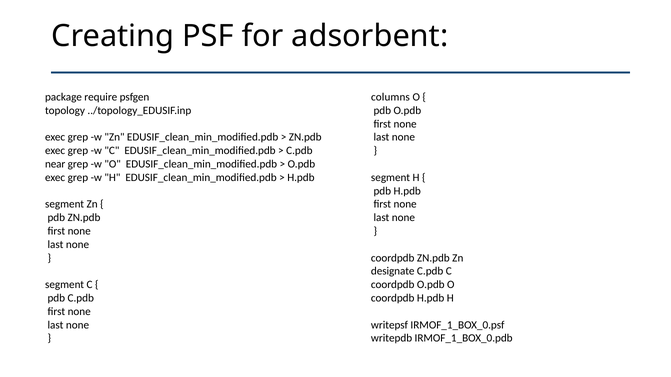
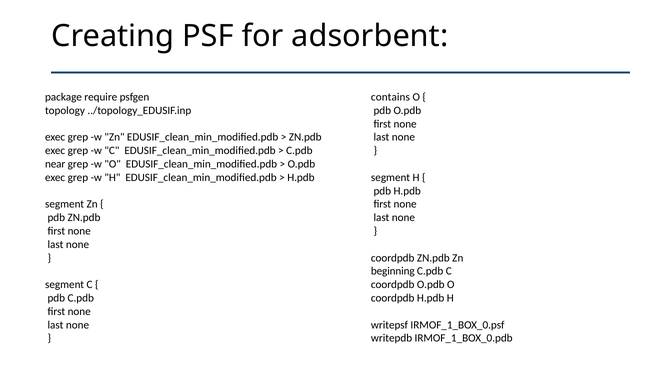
columns: columns -> contains
designate: designate -> beginning
